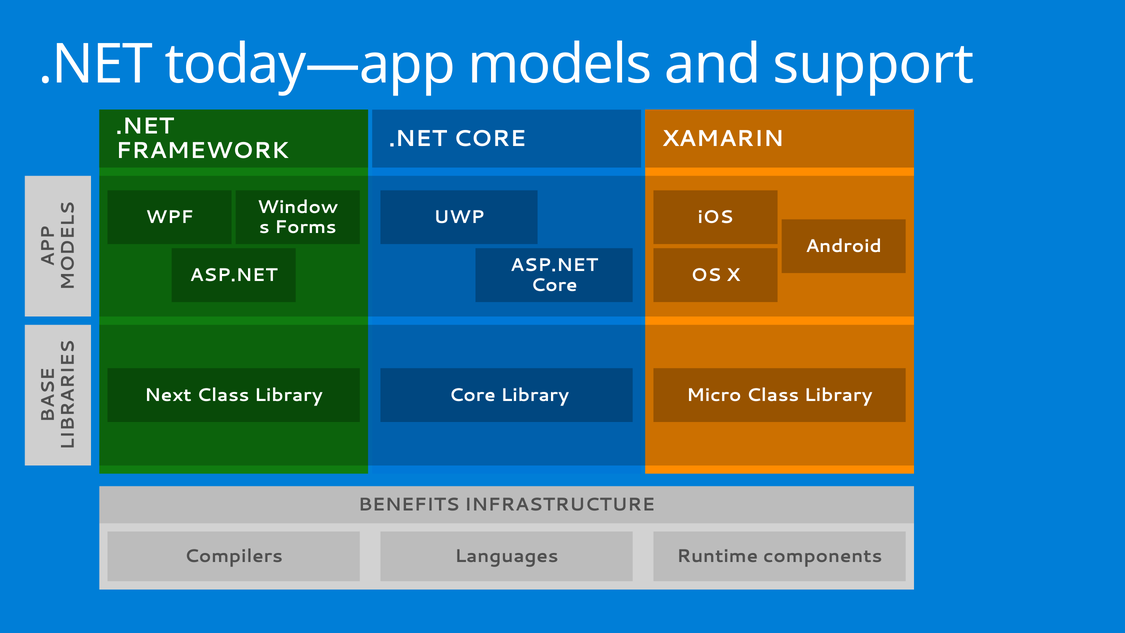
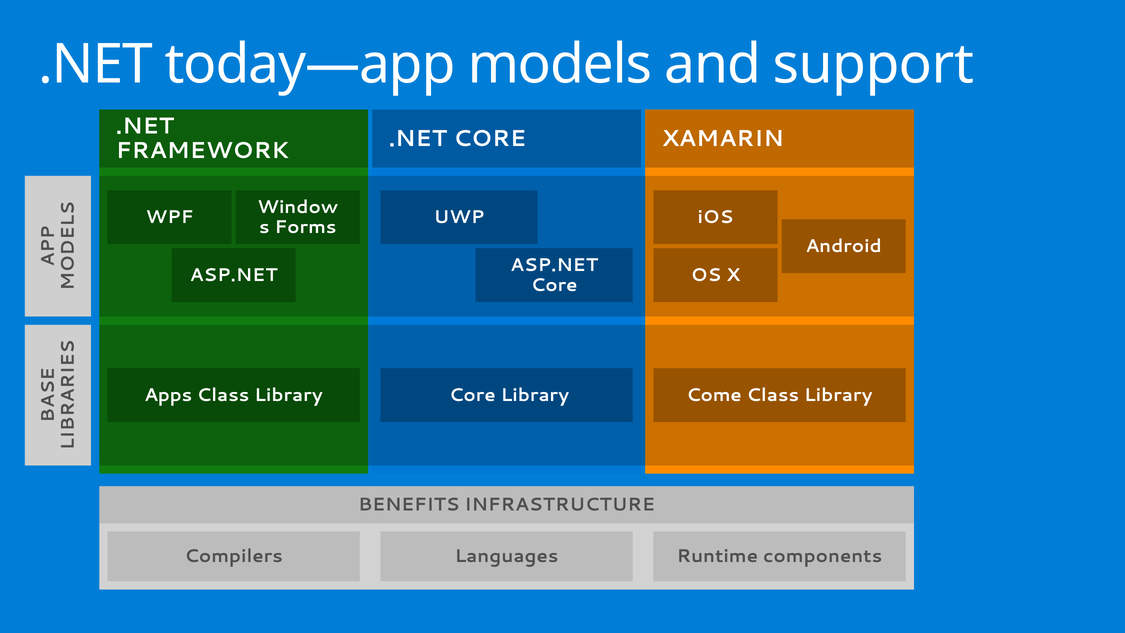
Next: Next -> Apps
Micro: Micro -> Come
